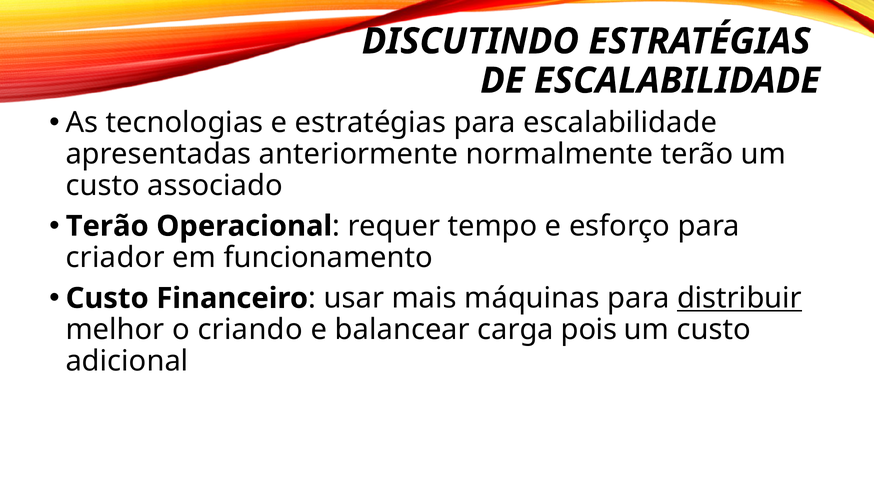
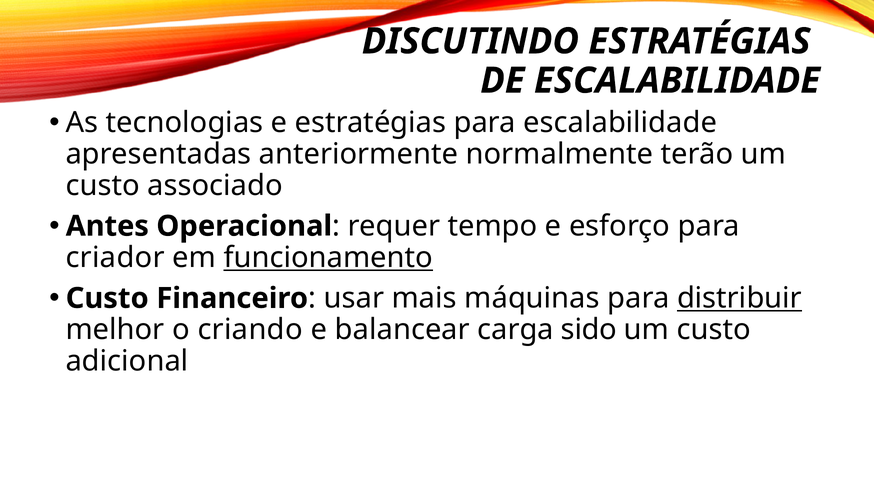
Terão at (107, 226): Terão -> Antes
funcionamento underline: none -> present
pois: pois -> sido
